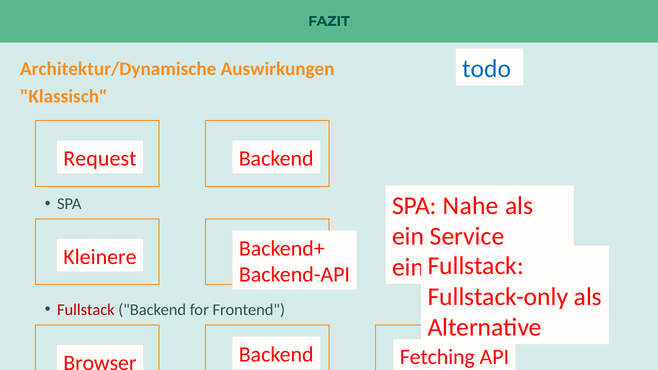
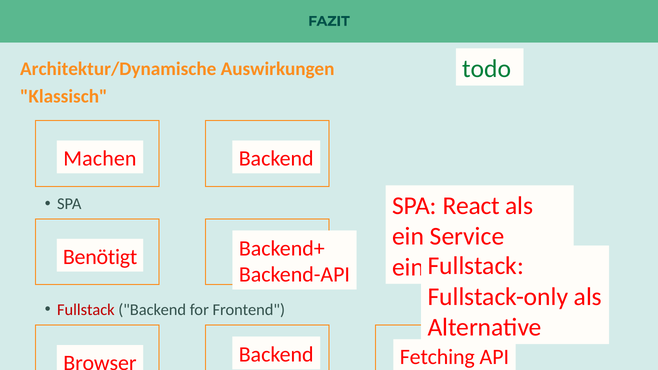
todo colour: blue -> green
Request: Request -> Machen
Nahe: Nahe -> React
Kleinere: Kleinere -> Benötigt
